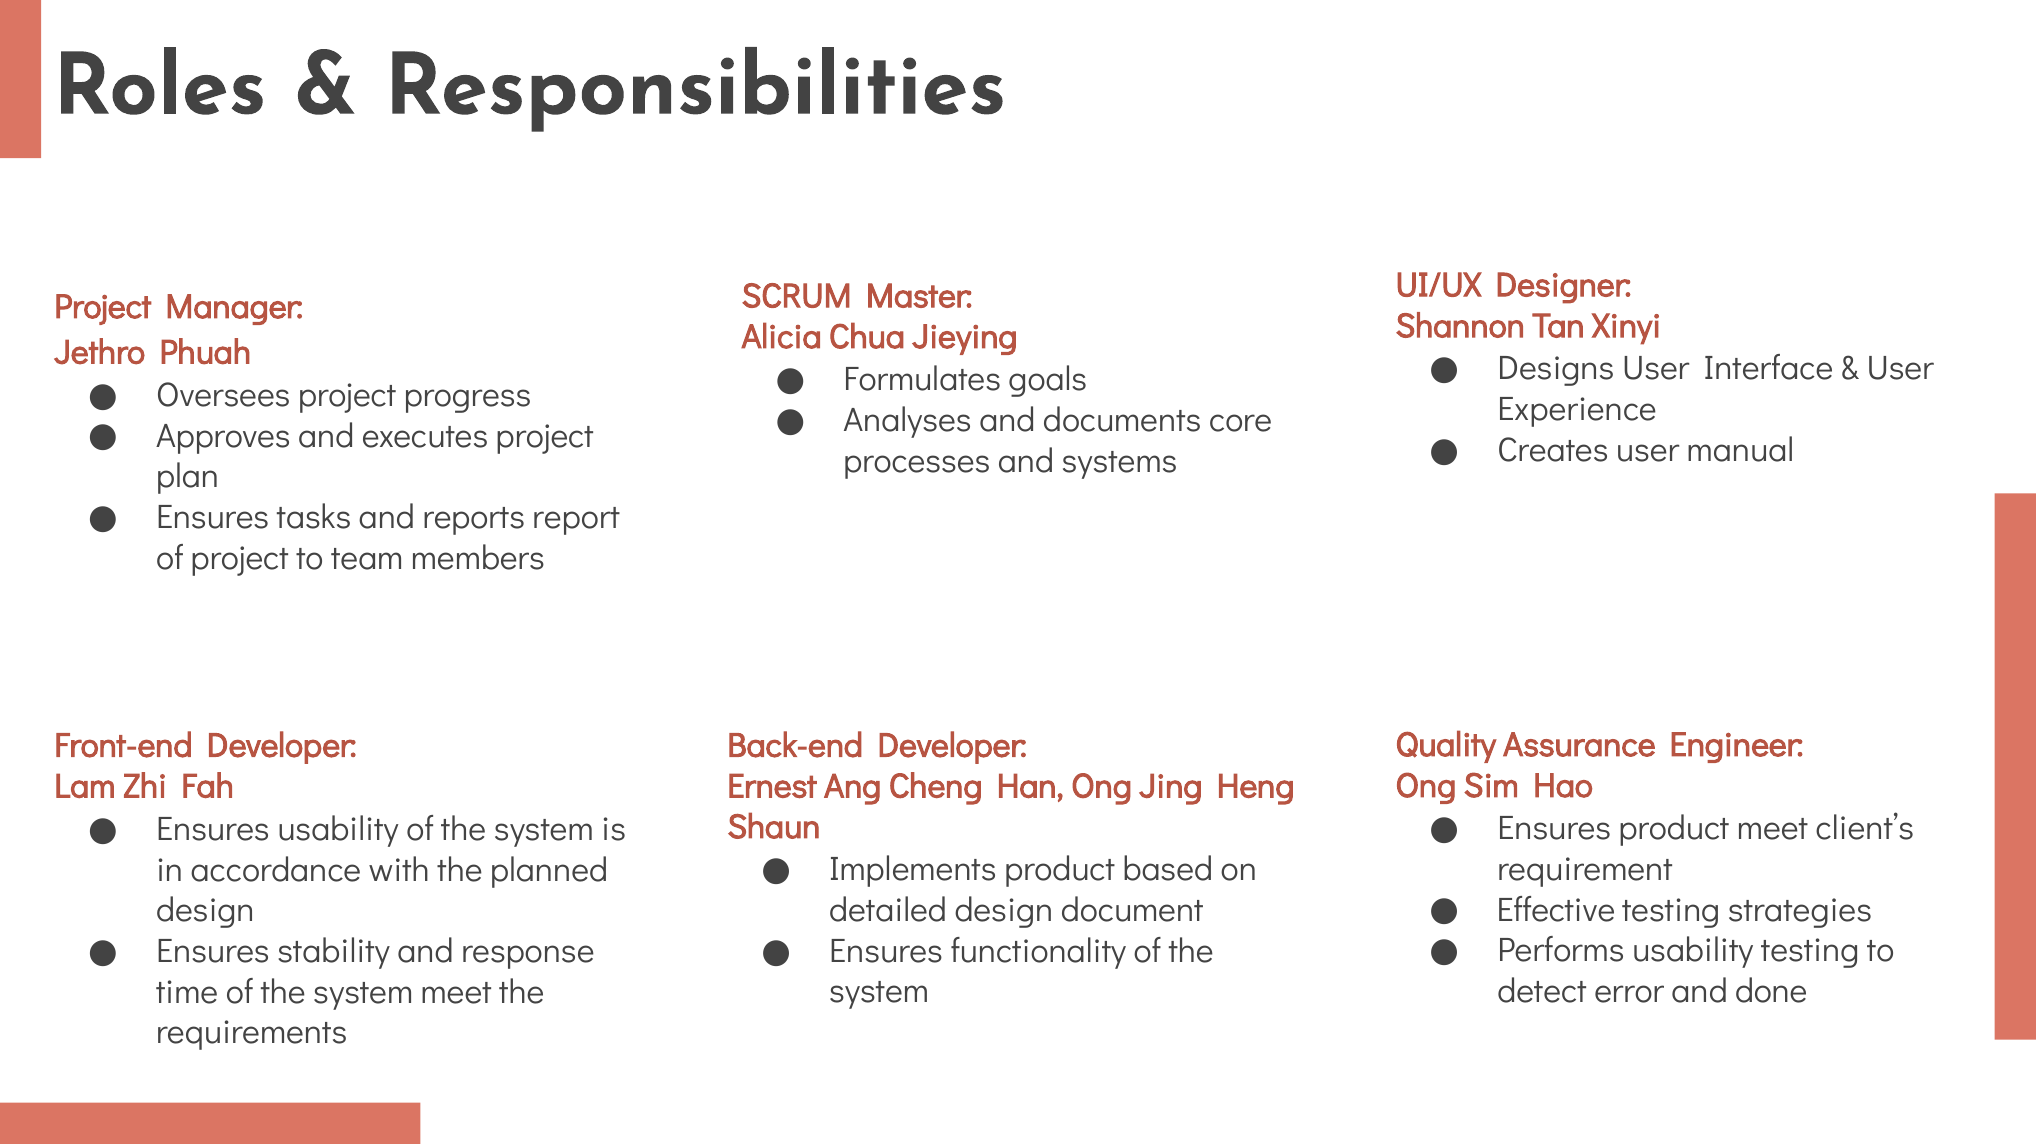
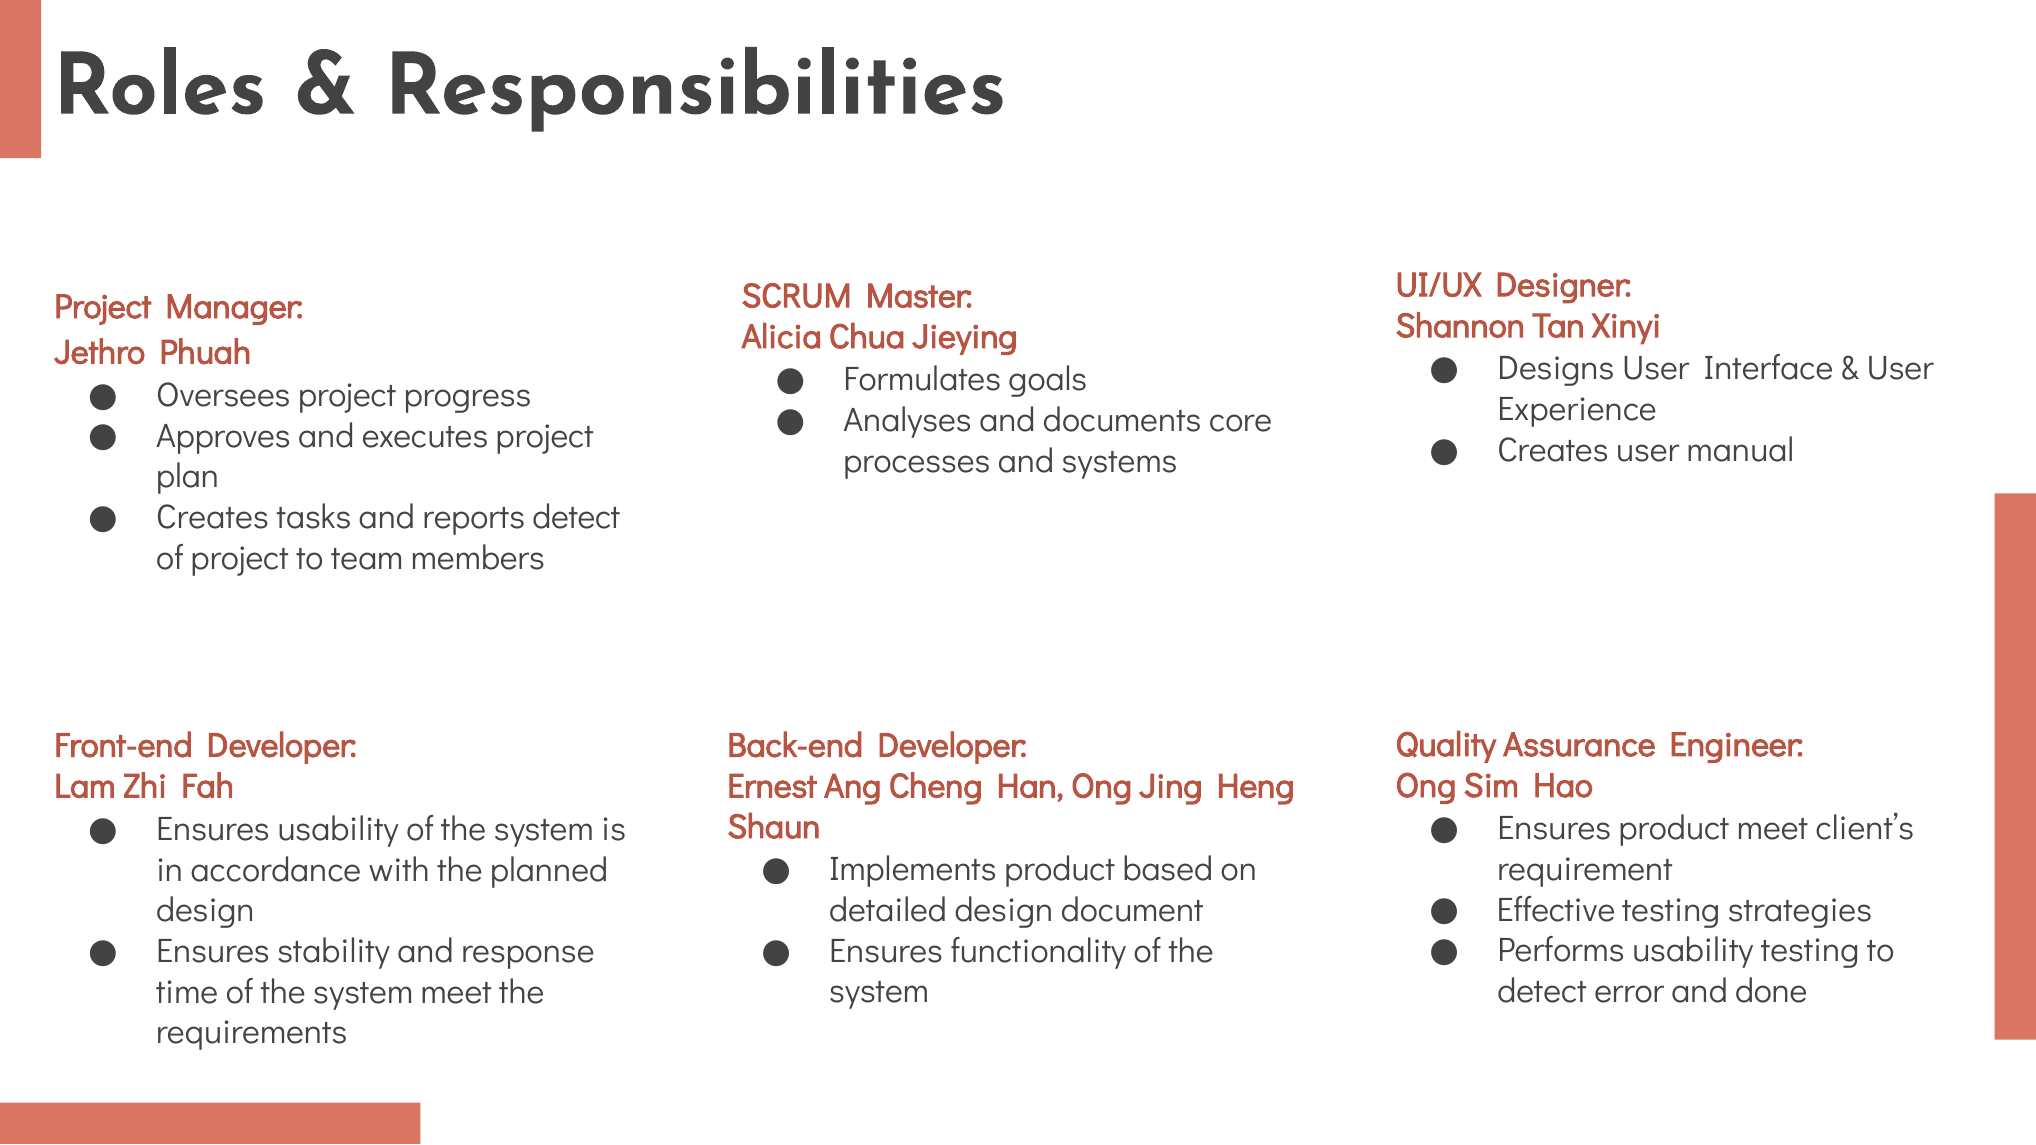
Ensures at (213, 517): Ensures -> Creates
reports report: report -> detect
